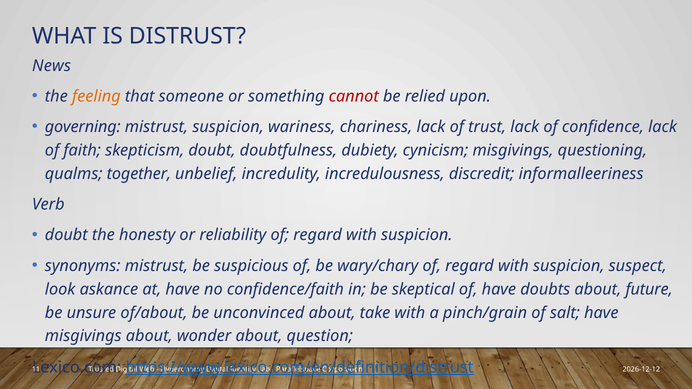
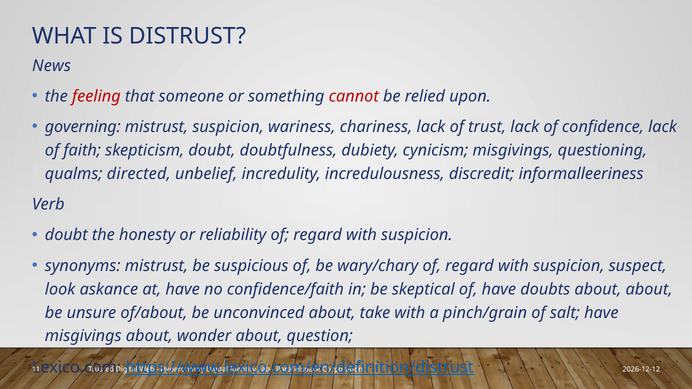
feeling colour: orange -> red
together: together -> directed
about future: future -> about
